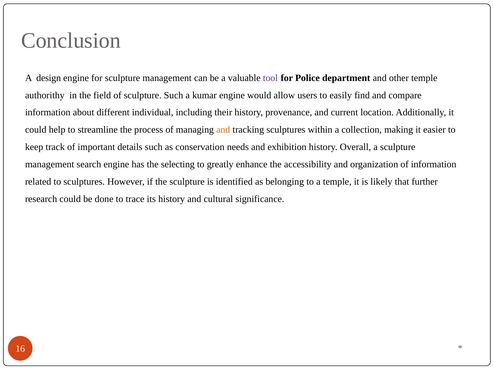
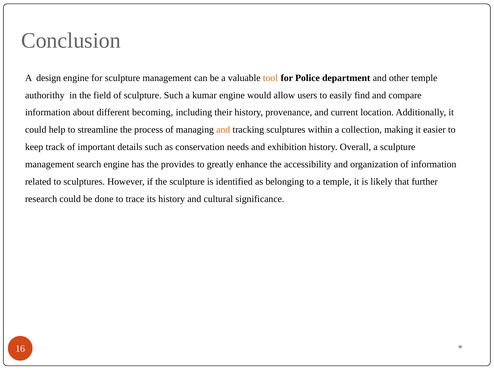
tool colour: purple -> orange
individual: individual -> becoming
selecting: selecting -> provides
